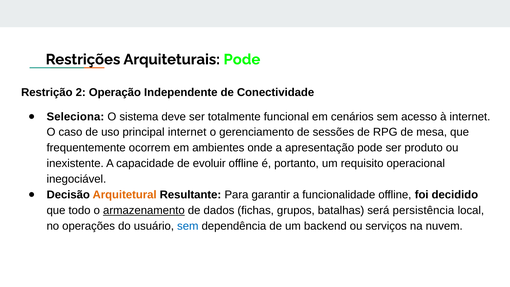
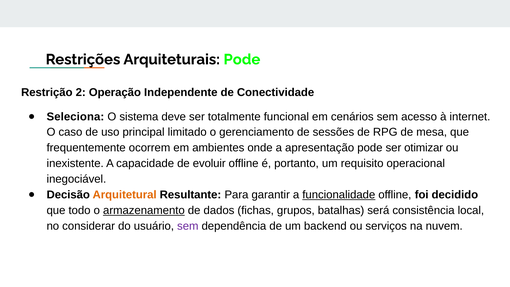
principal internet: internet -> limitado
produto: produto -> otimizar
funcionalidade underline: none -> present
persistência: persistência -> consistência
operações: operações -> considerar
sem at (188, 226) colour: blue -> purple
